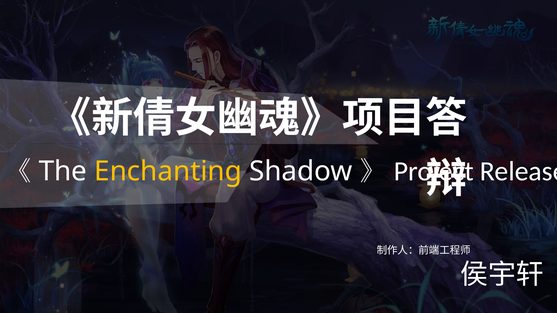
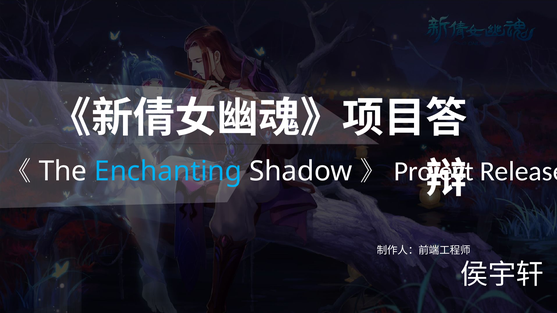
Enchanting colour: yellow -> light blue
